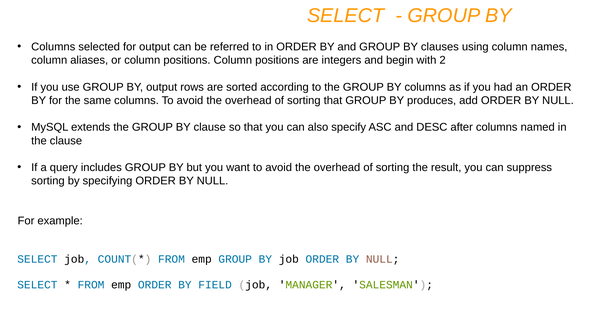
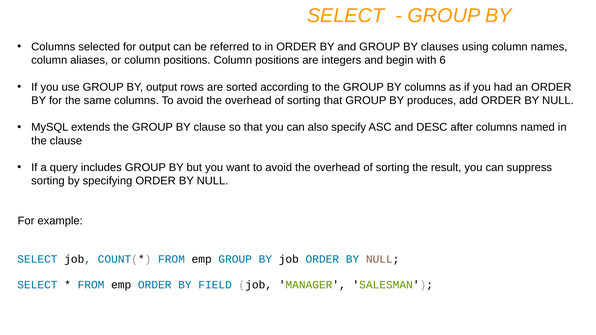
2: 2 -> 6
